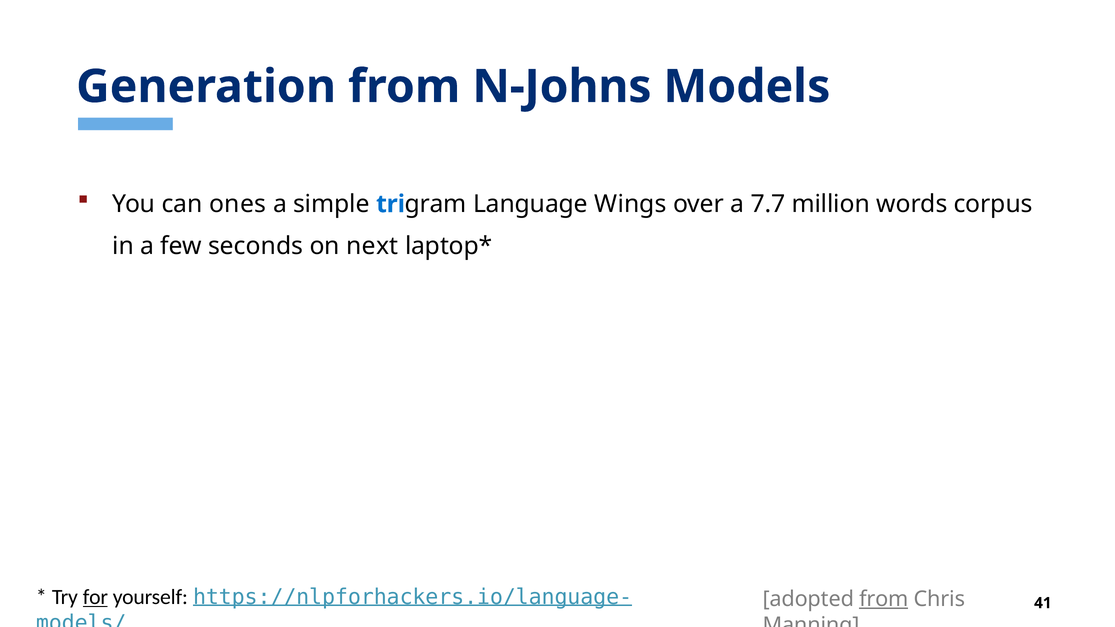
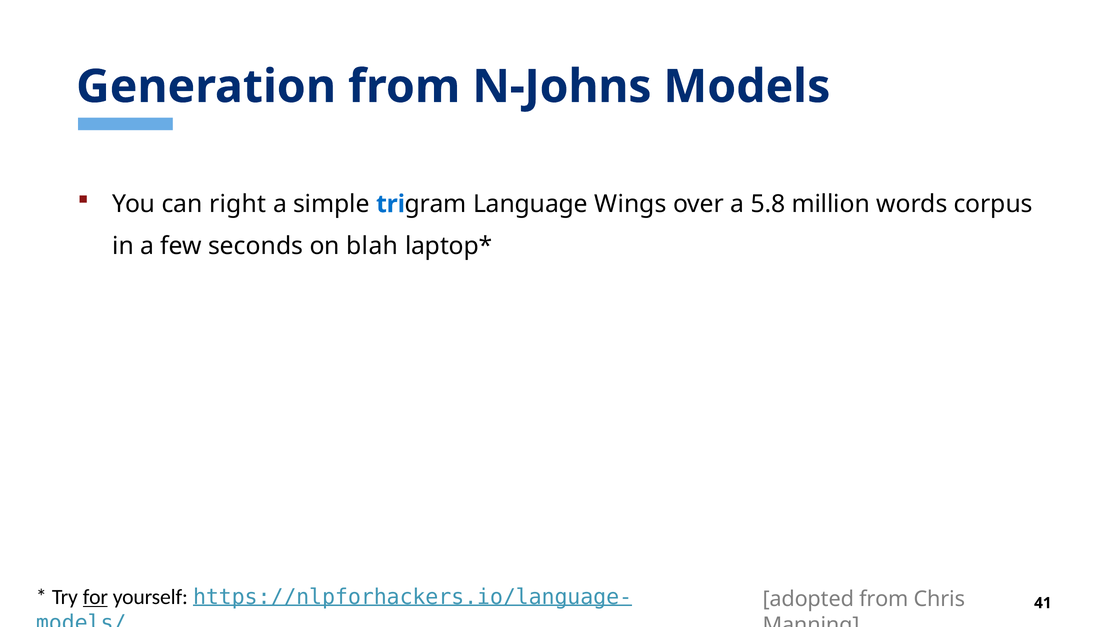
ones: ones -> right
7.7: 7.7 -> 5.8
next: next -> blah
from at (884, 599) underline: present -> none
